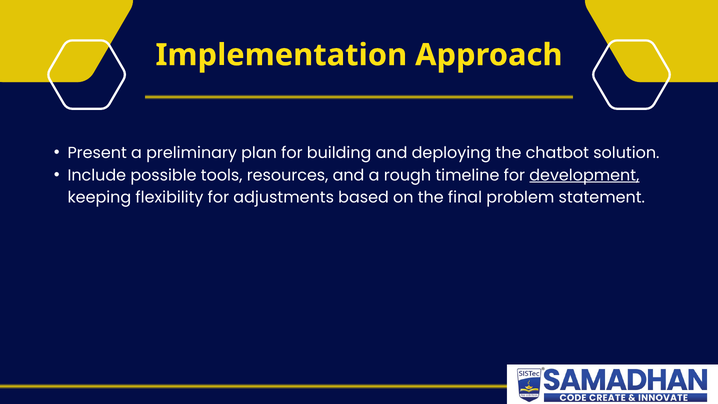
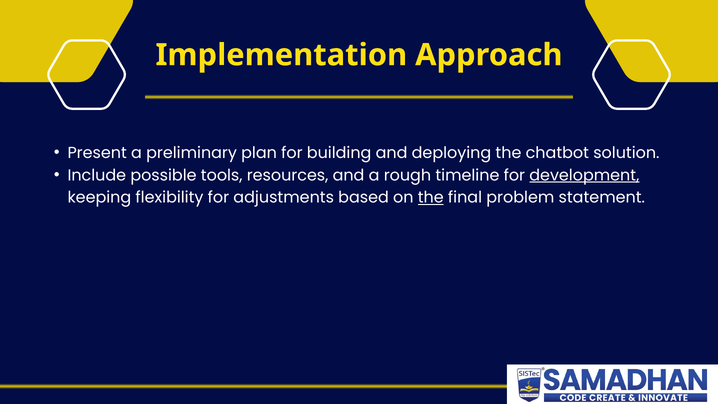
the at (431, 198) underline: none -> present
